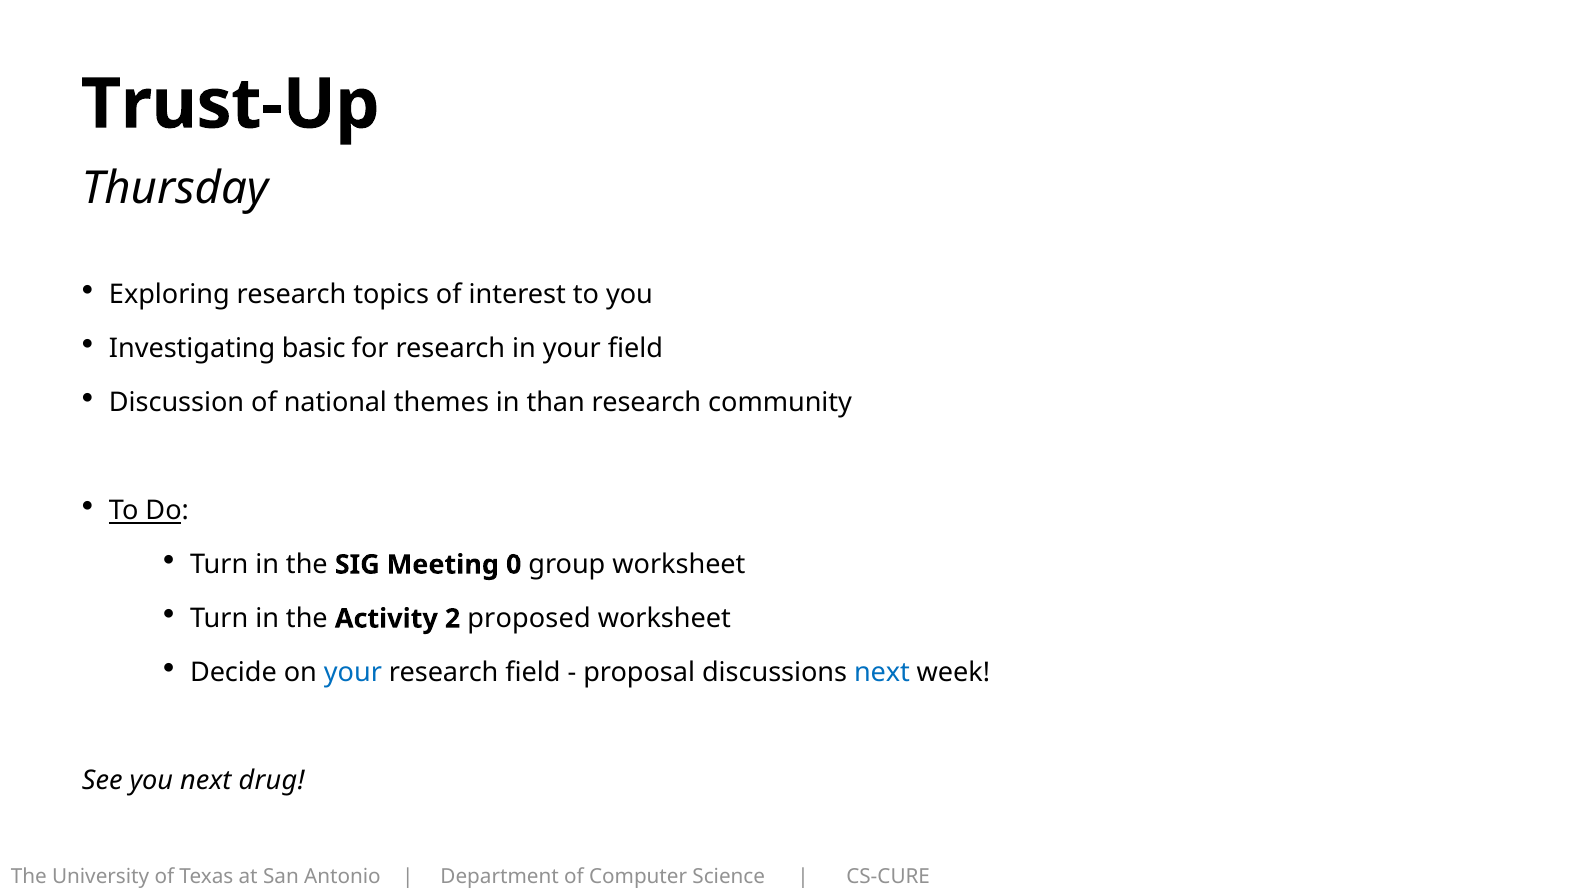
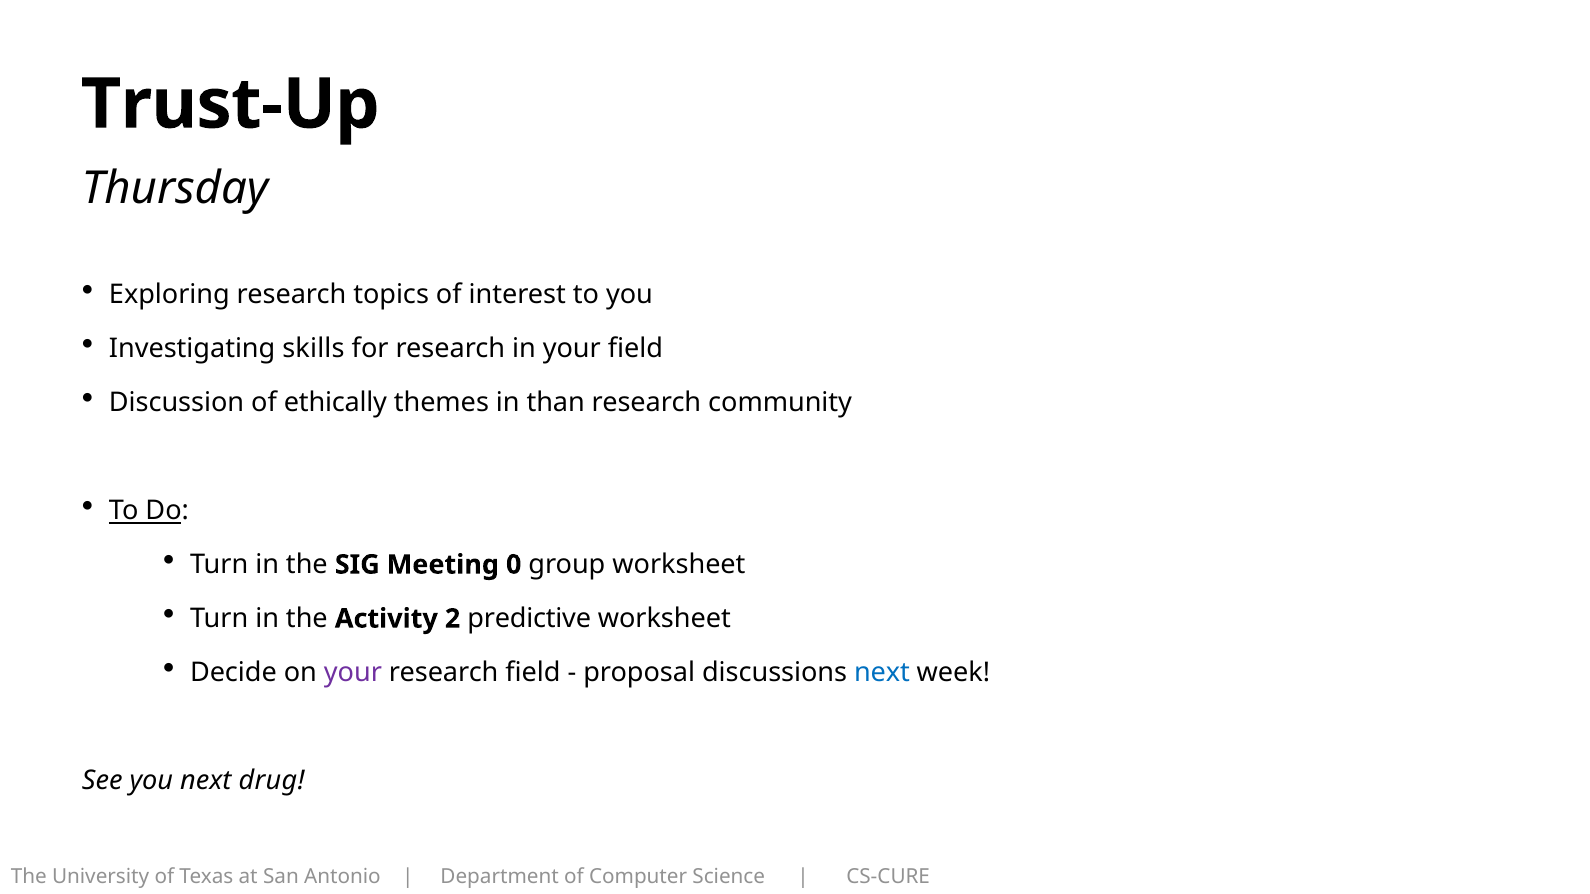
basic: basic -> skills
national: national -> ethically
proposed: proposed -> predictive
your at (353, 673) colour: blue -> purple
